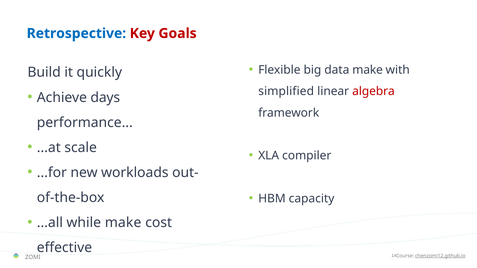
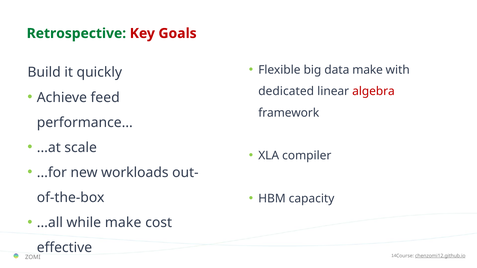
Retrospective colour: blue -> green
simplified: simplified -> dedicated
days: days -> feed
